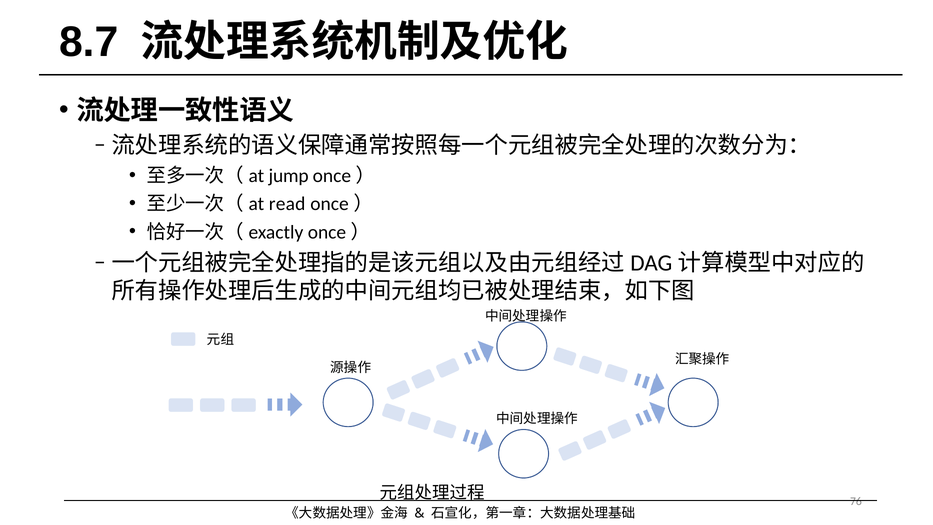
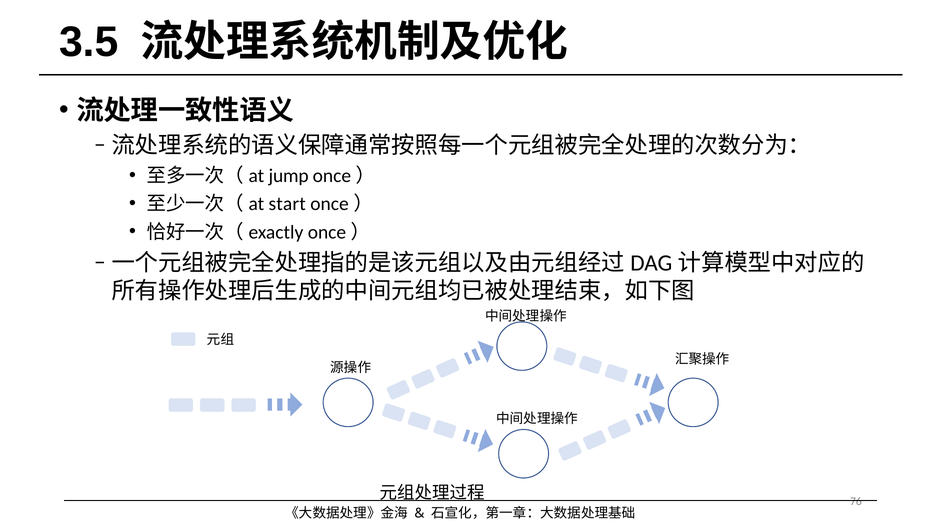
8.7: 8.7 -> 3.5
read: read -> start
